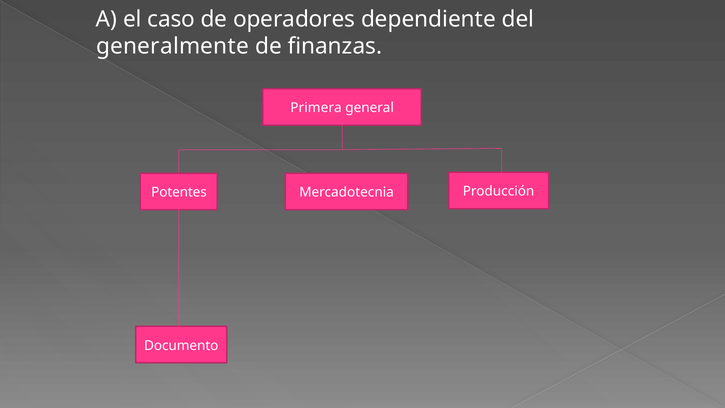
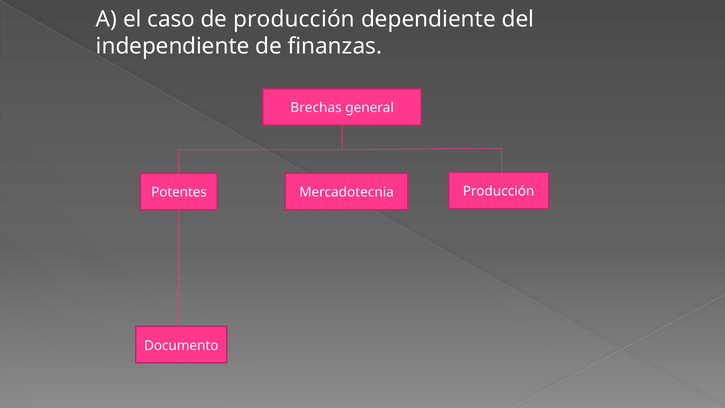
de operadores: operadores -> producción
generalmente: generalmente -> independiente
Primera: Primera -> Brechas
